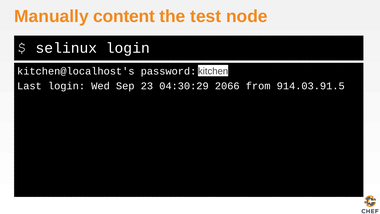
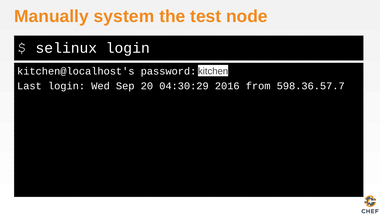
content: content -> system
23: 23 -> 20
2066: 2066 -> 2016
914.03.91.5: 914.03.91.5 -> 598.36.57.7
